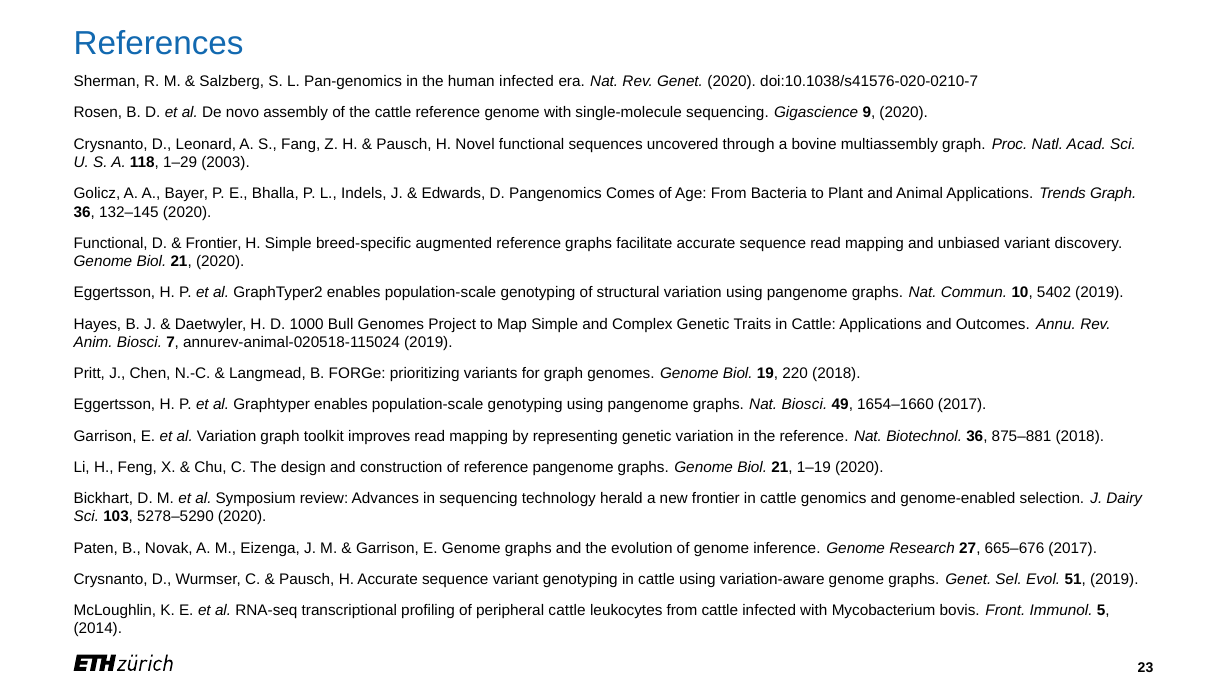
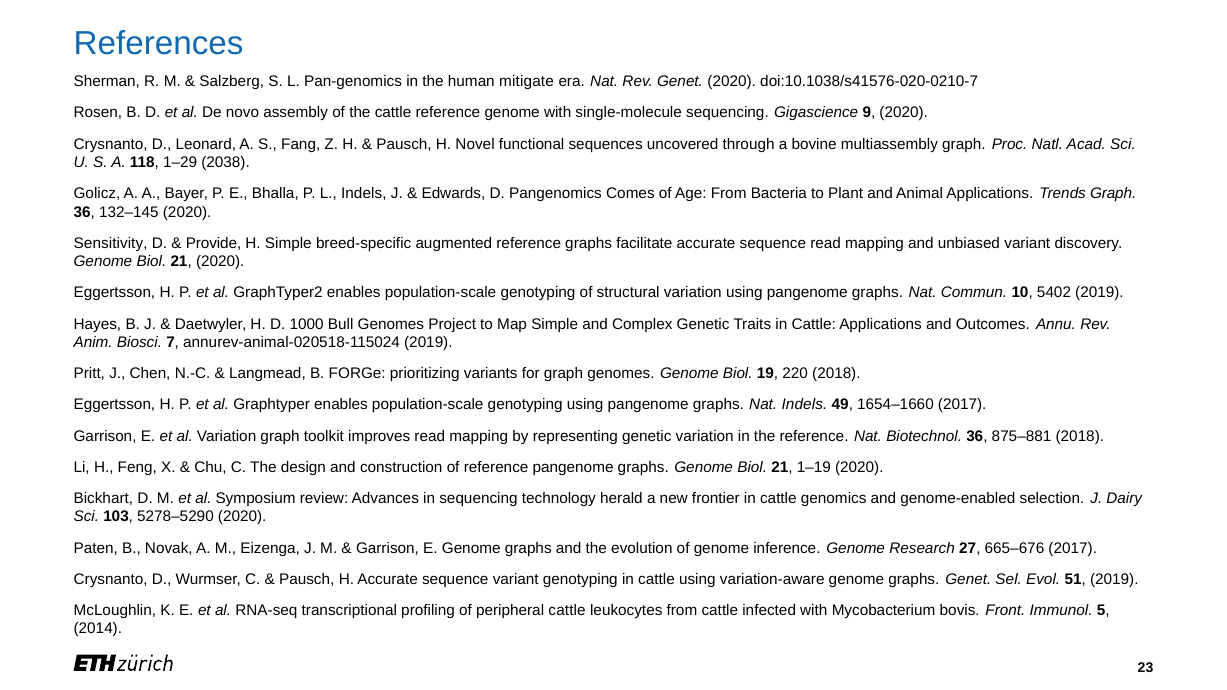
human infected: infected -> mitigate
2003: 2003 -> 2038
Functional at (111, 243): Functional -> Sensitivity
Frontier at (214, 243): Frontier -> Provide
Nat Biosci: Biosci -> Indels
